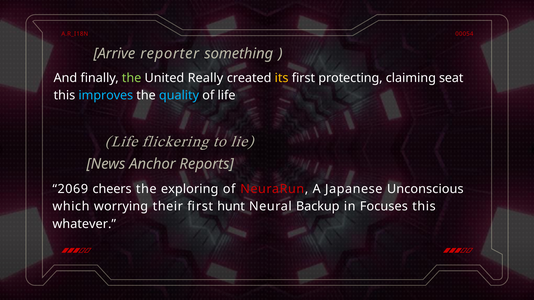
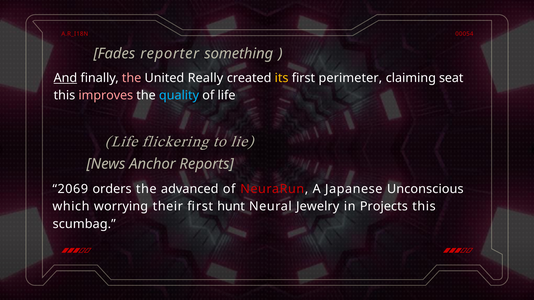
Arrive: Arrive -> Fades
And underline: none -> present
the at (132, 78) colour: light green -> pink
protecting: protecting -> perimeter
improves colour: light blue -> pink
cheers: cheers -> orders
exploring: exploring -> advanced
Backup: Backup -> Jewelry
Focuses: Focuses -> Projects
whatever: whatever -> scumbag
